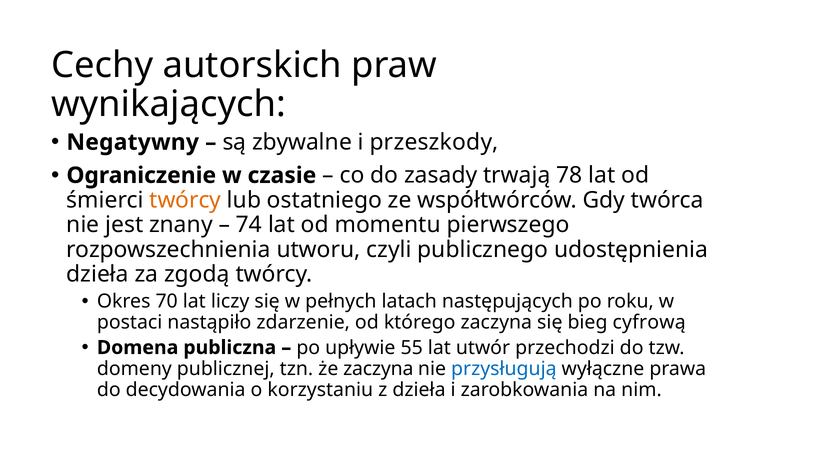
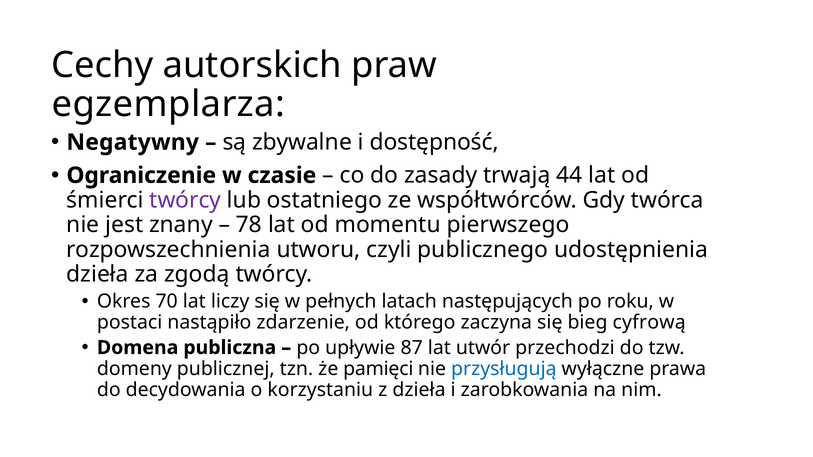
wynikających: wynikających -> egzemplarza
przeszkody: przeszkody -> dostępność
78: 78 -> 44
twórcy at (185, 200) colour: orange -> purple
74: 74 -> 78
55: 55 -> 87
że zaczyna: zaczyna -> pamięci
